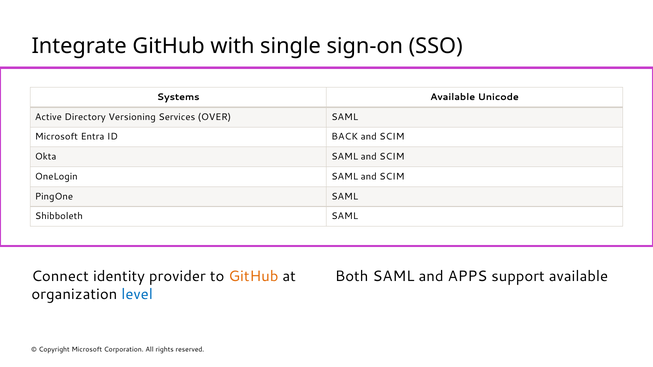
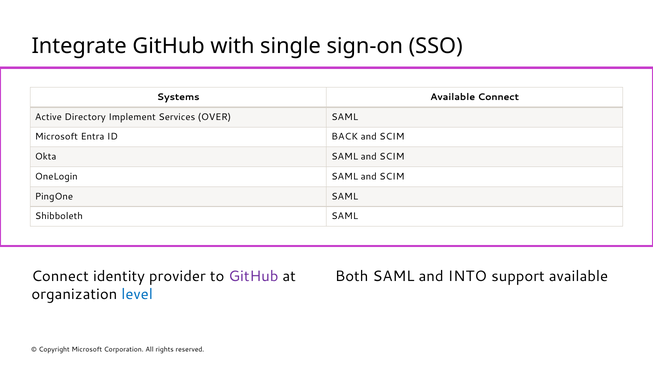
Available Unicode: Unicode -> Connect
Versioning: Versioning -> Implement
GitHub at (253, 277) colour: orange -> purple
APPS: APPS -> INTO
